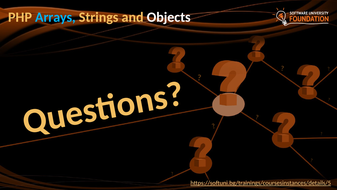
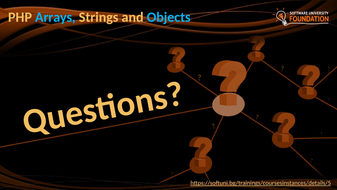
Objects colour: white -> light blue
